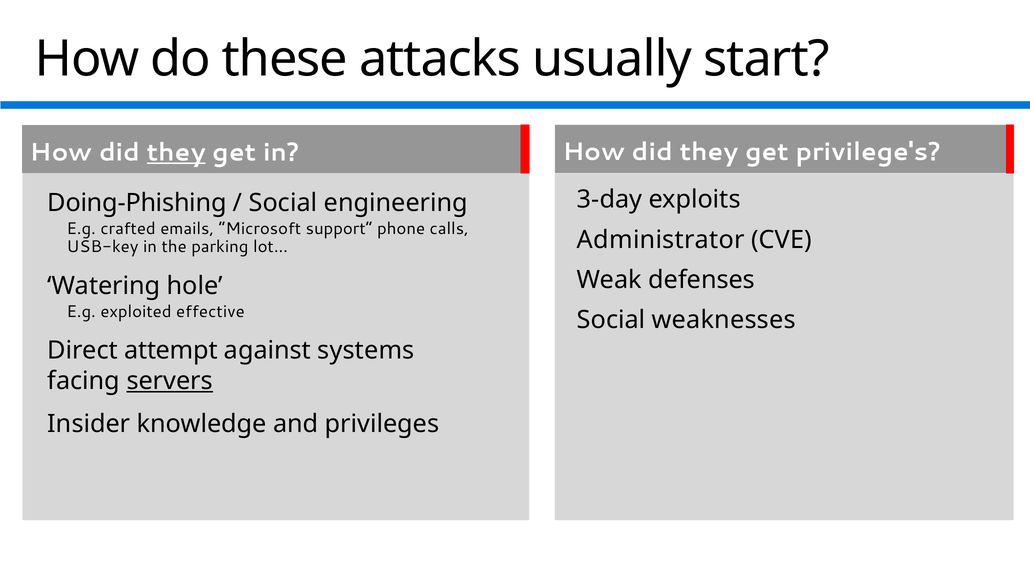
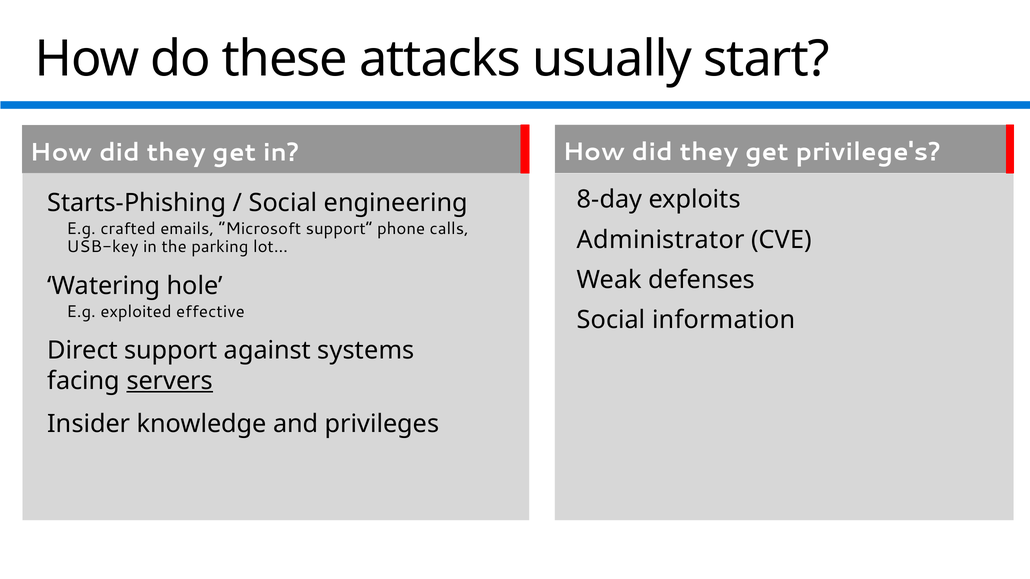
they at (176, 152) underline: present -> none
3-day: 3-day -> 8-day
Doing-Phishing: Doing-Phishing -> Starts-Phishing
weaknesses: weaknesses -> information
Direct attempt: attempt -> support
